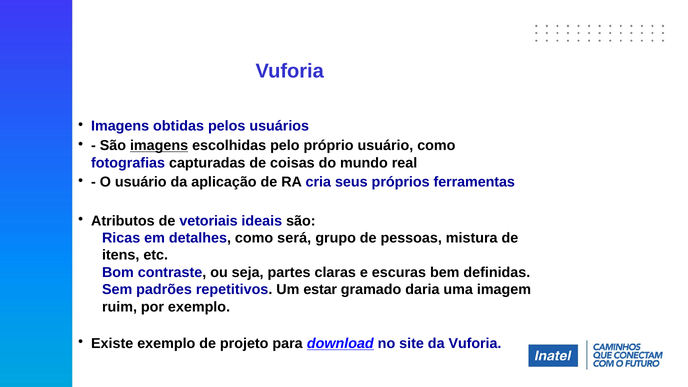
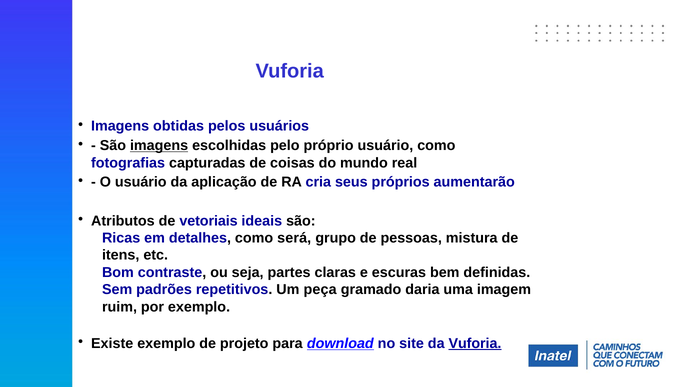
ferramentas: ferramentas -> aumentarão
estar: estar -> peça
Vuforia at (475, 343) underline: none -> present
